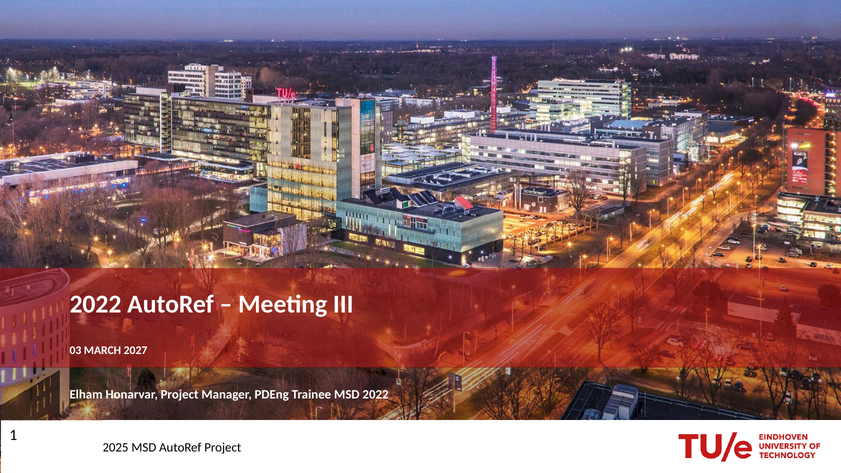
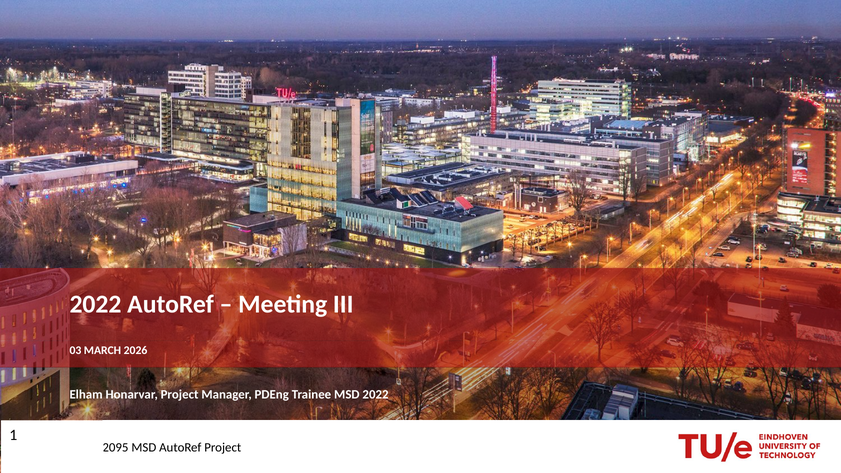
2027: 2027 -> 2026
2025: 2025 -> 2095
